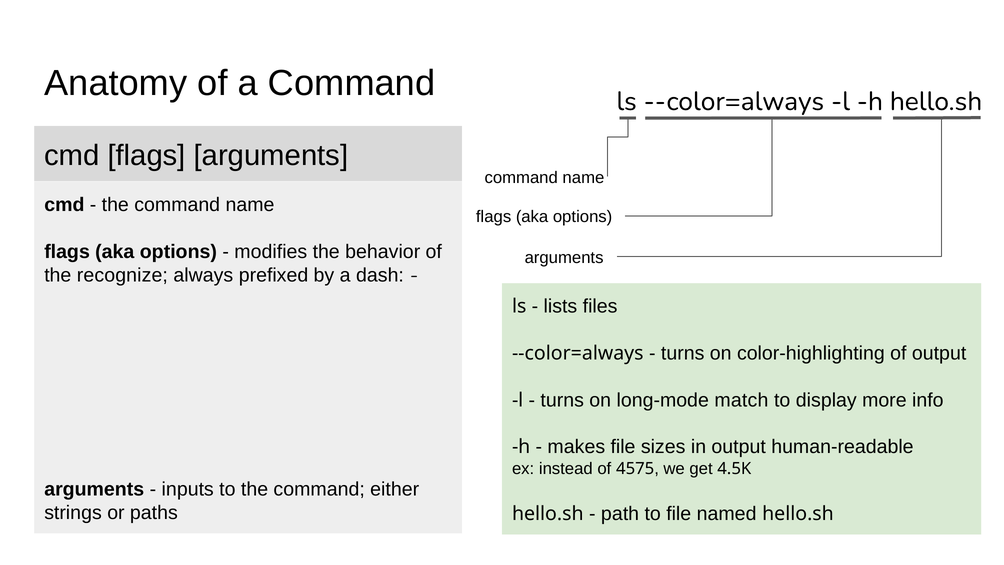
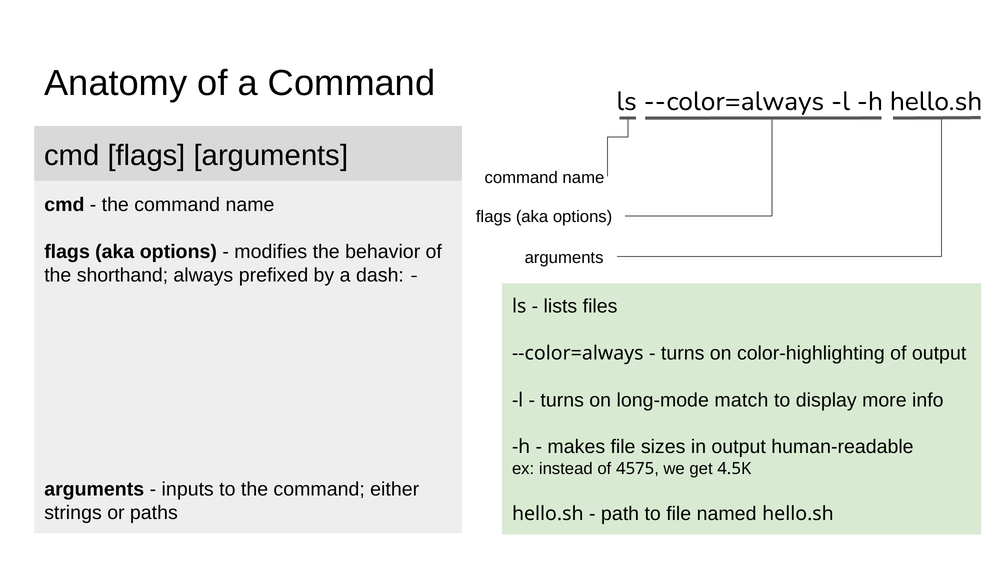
recognize: recognize -> shorthand
